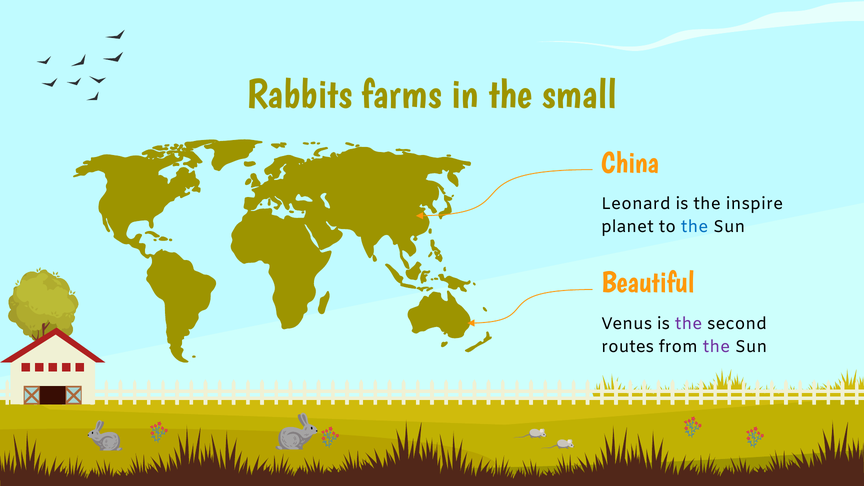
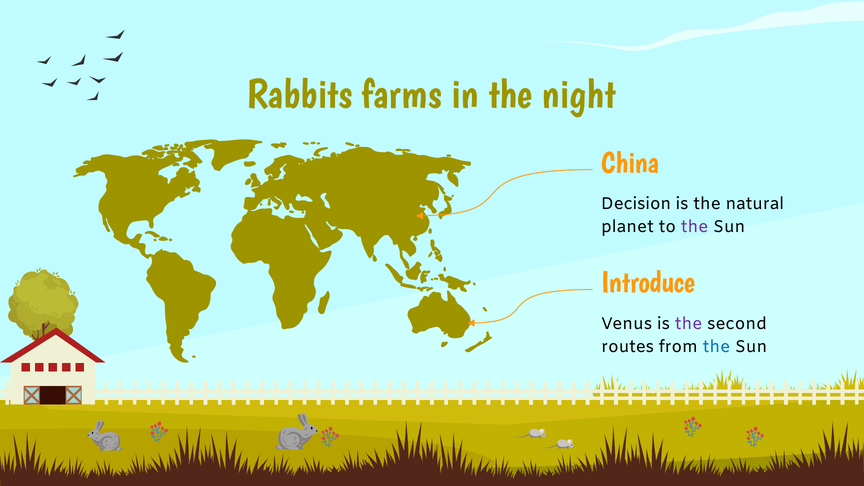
small: small -> night
Leonard: Leonard -> Decision
inspire: inspire -> natural
the at (695, 227) colour: blue -> purple
Beautiful: Beautiful -> Introduce
the at (717, 347) colour: purple -> blue
